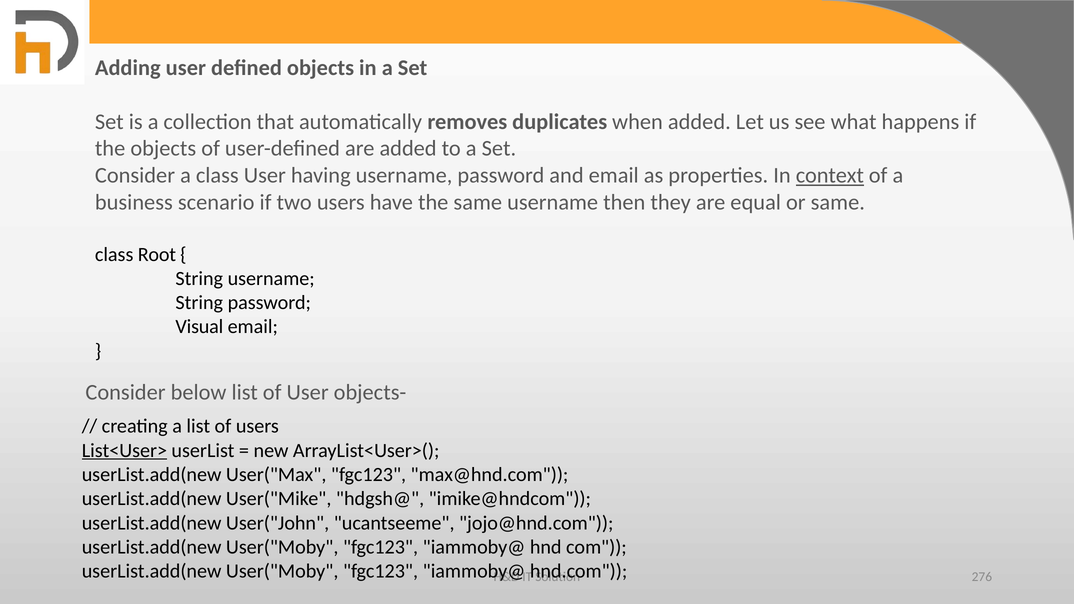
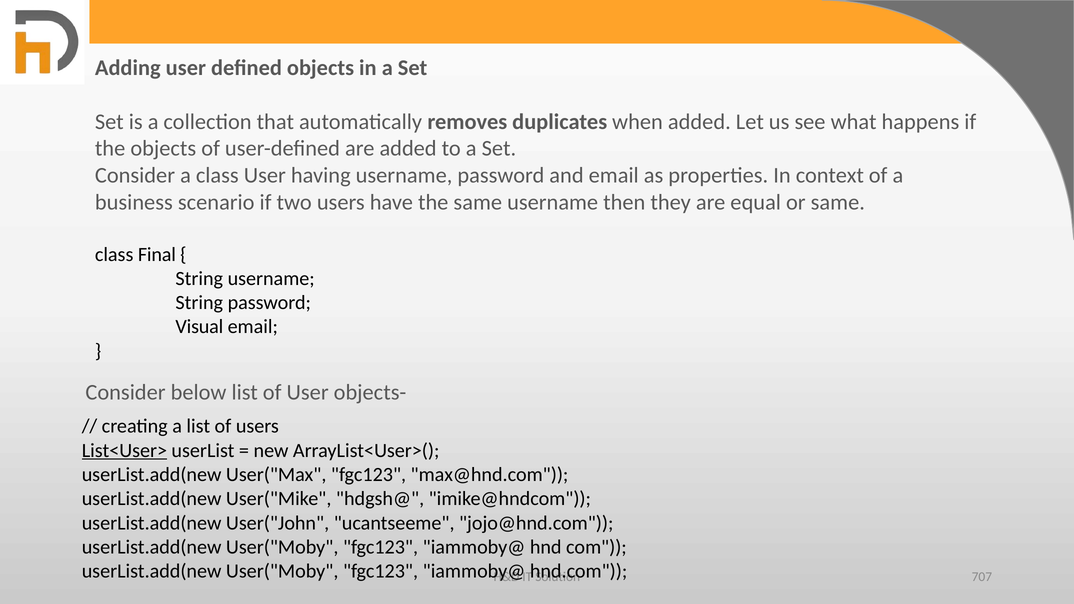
context underline: present -> none
Root: Root -> Final
276: 276 -> 707
